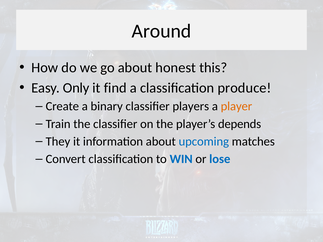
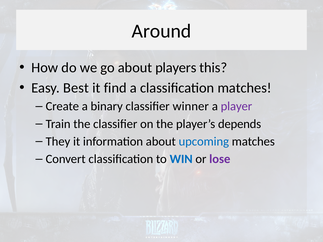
honest: honest -> players
Only: Only -> Best
classification produce: produce -> matches
players: players -> winner
player colour: orange -> purple
lose colour: blue -> purple
